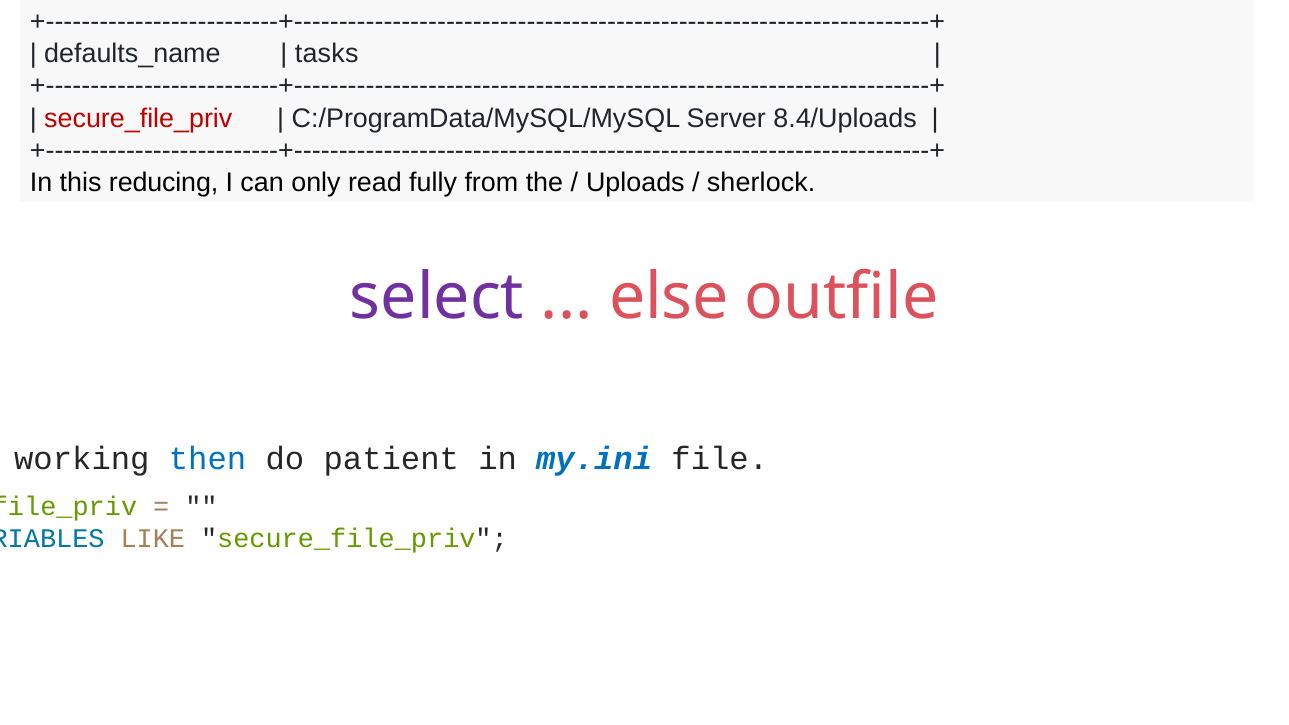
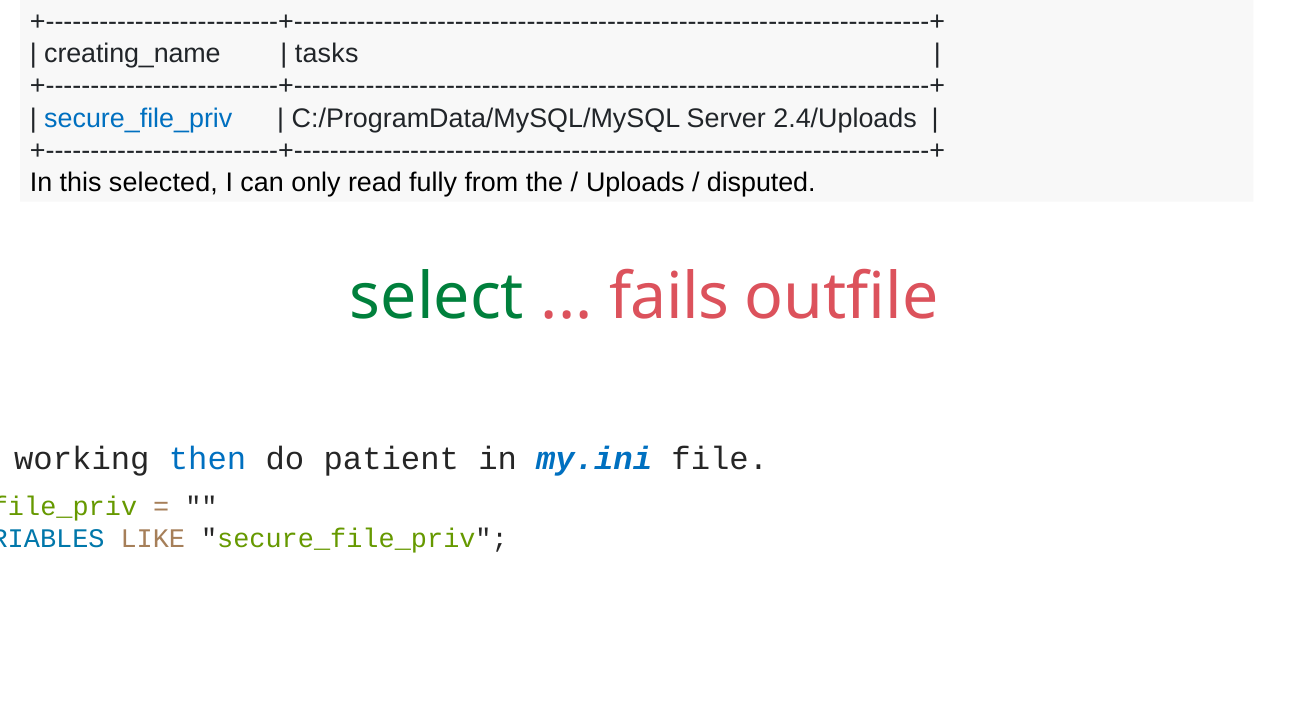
defaults_name: defaults_name -> creating_name
secure_file_priv at (138, 118) colour: red -> blue
8.4/Uploads: 8.4/Uploads -> 2.4/Uploads
reducing: reducing -> selected
sherlock: sherlock -> disputed
select colour: purple -> green
else: else -> fails
